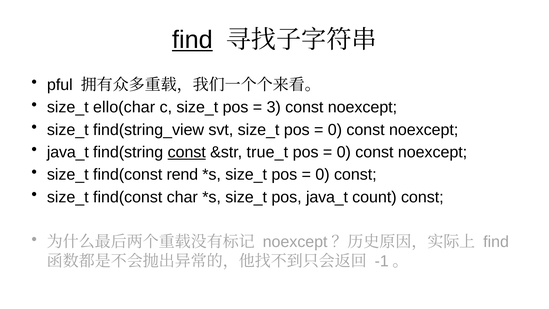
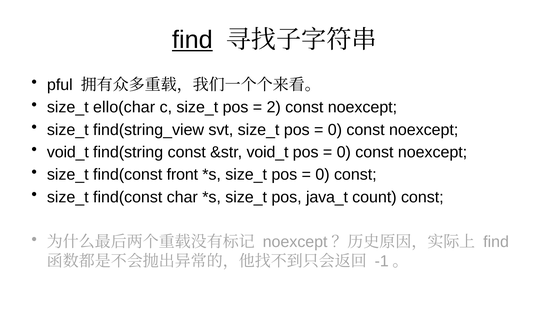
3: 3 -> 2
java_t at (68, 152): java_t -> void_t
const at (187, 152) underline: present -> none
&str true_t: true_t -> void_t
rend: rend -> front
